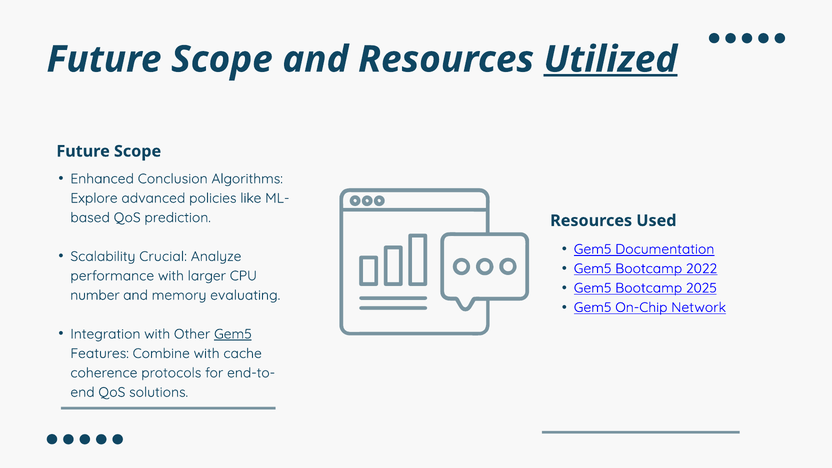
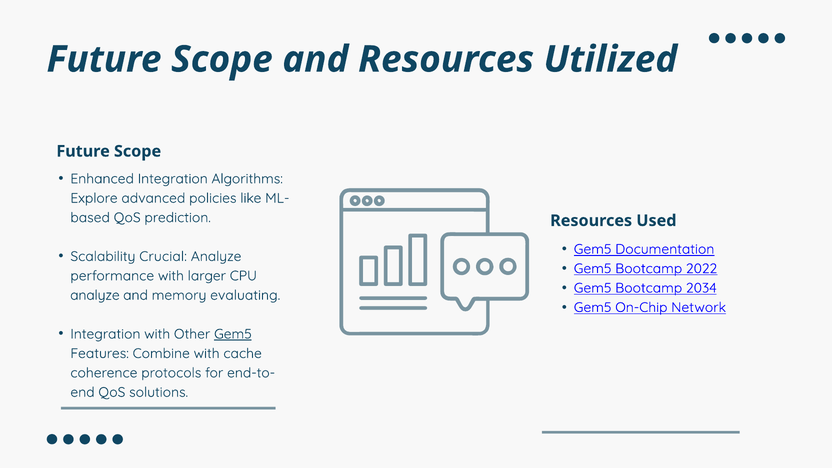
Utilized underline: present -> none
Enhanced Conclusion: Conclusion -> Integration
2025: 2025 -> 2034
number at (95, 295): number -> analyze
